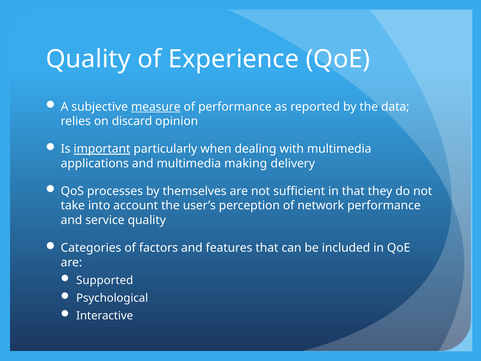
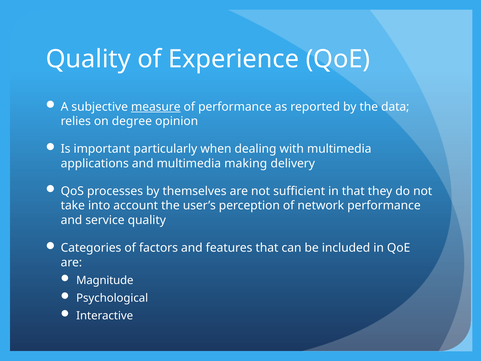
discard: discard -> degree
important underline: present -> none
Supported: Supported -> Magnitude
